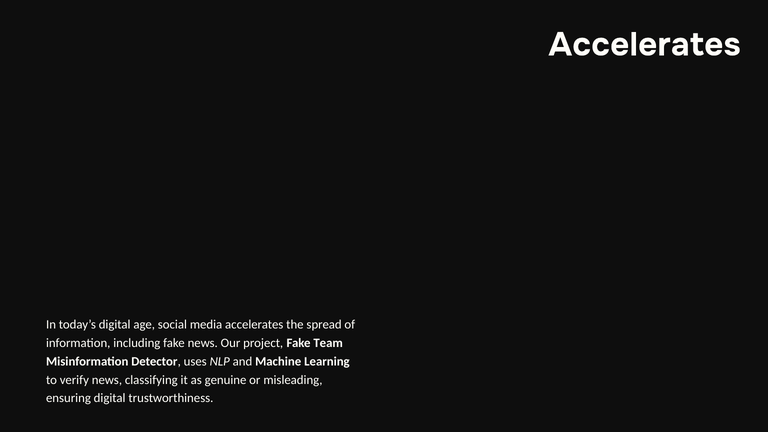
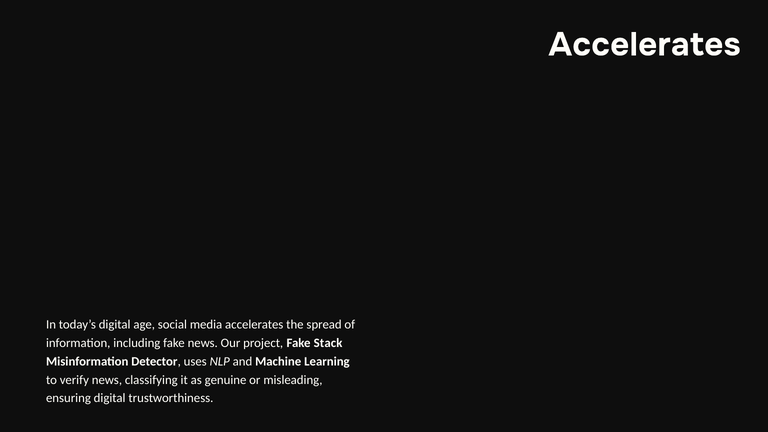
Team: Team -> Stack
